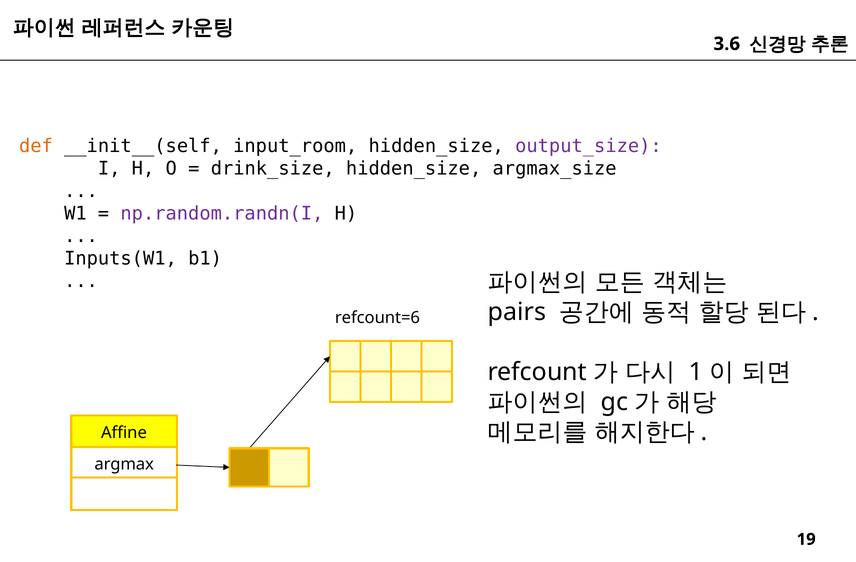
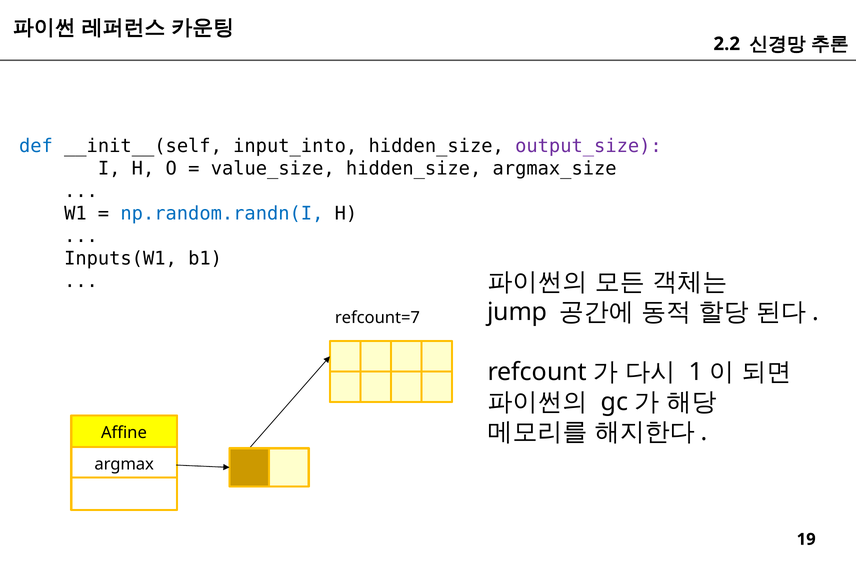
3.6: 3.6 -> 2.2
def colour: orange -> blue
input_room: input_room -> input_into
drink_size: drink_size -> value_size
np.random.randn(I colour: purple -> blue
pairs: pairs -> jump
refcount=6: refcount=6 -> refcount=7
